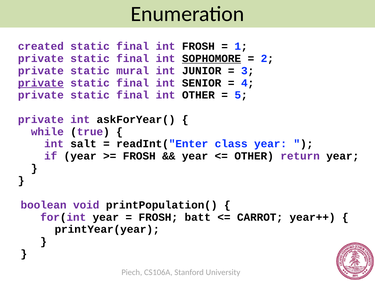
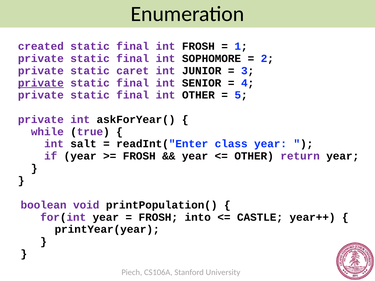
SOPHOMORE underline: present -> none
mural: mural -> caret
batt: batt -> into
CARROT: CARROT -> CASTLE
